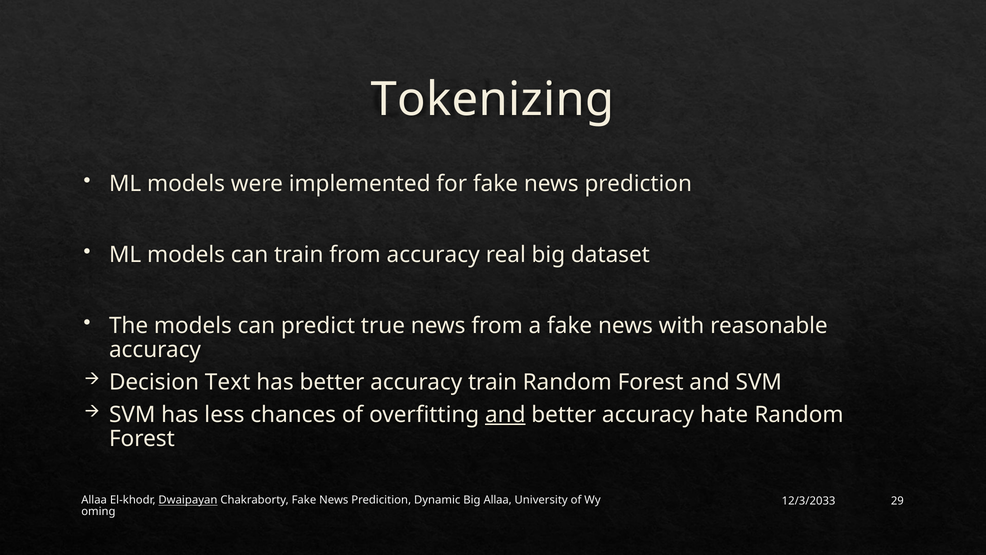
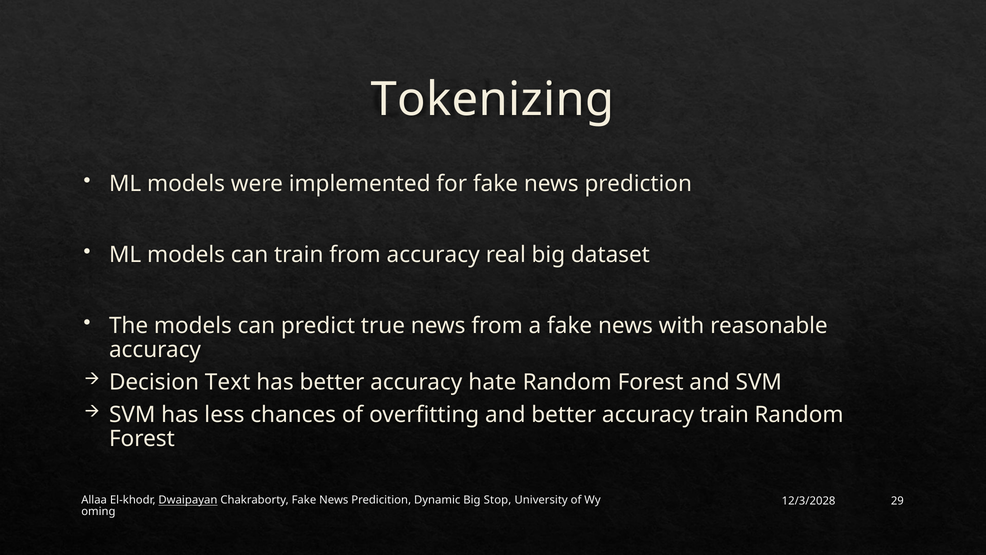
accuracy train: train -> hate
and at (505, 414) underline: present -> none
accuracy hate: hate -> train
Big Allaa: Allaa -> Stop
12/3/2033: 12/3/2033 -> 12/3/2028
